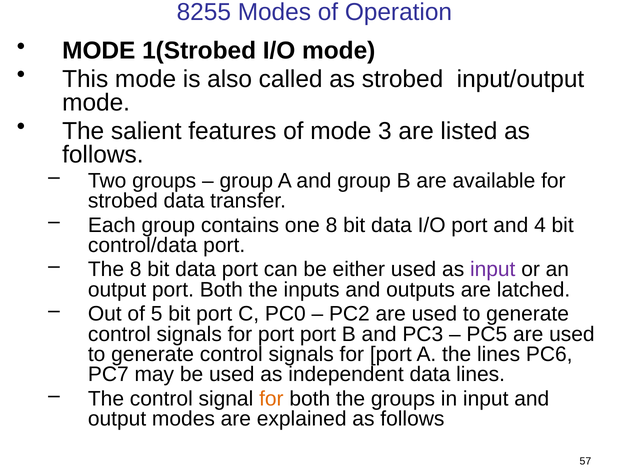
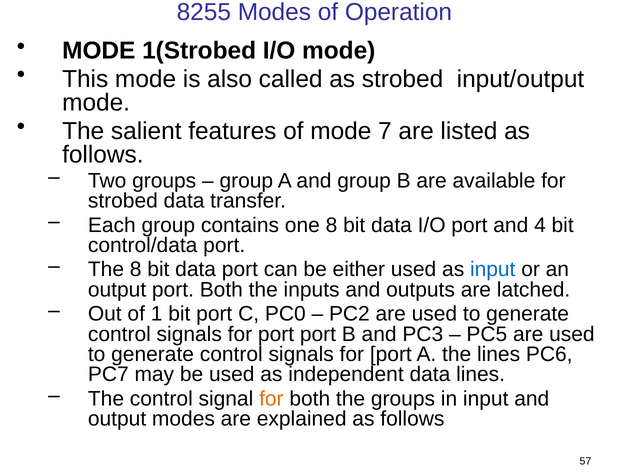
3: 3 -> 7
input at (493, 269) colour: purple -> blue
5: 5 -> 1
